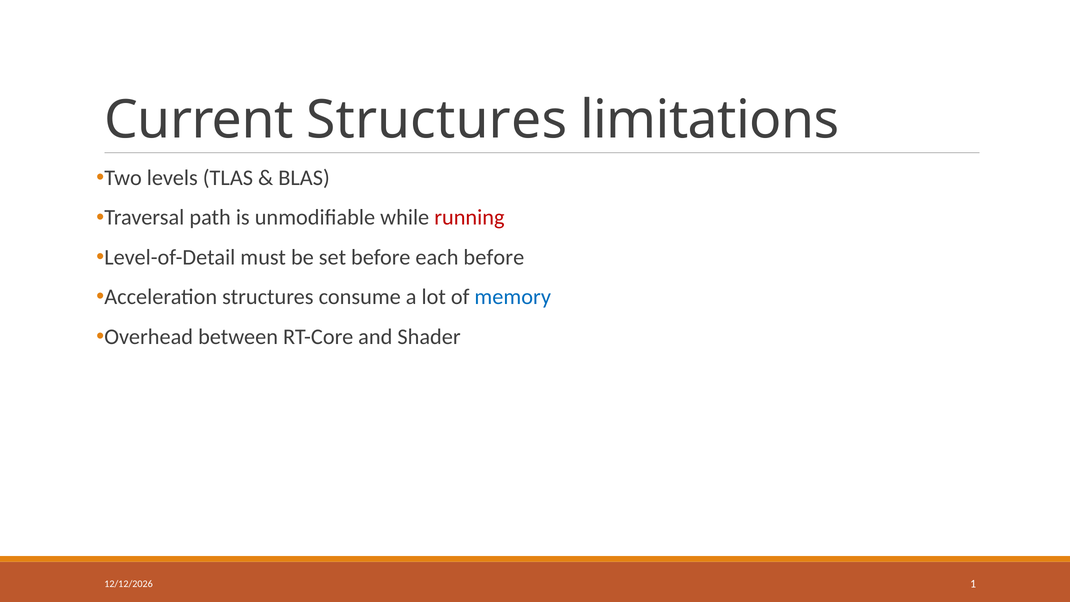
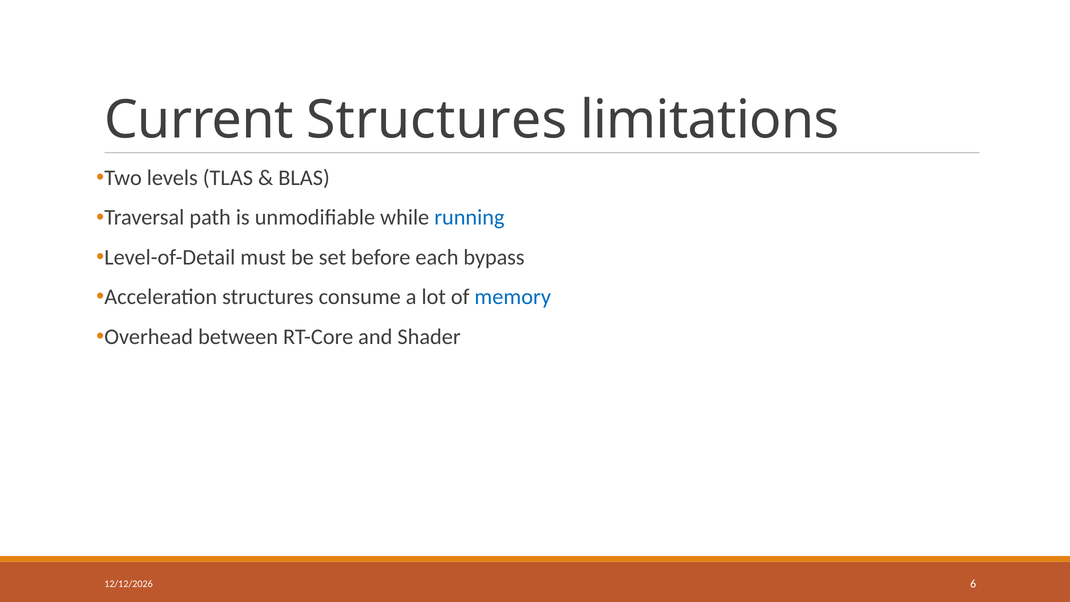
running colour: red -> blue
each before: before -> bypass
1: 1 -> 6
